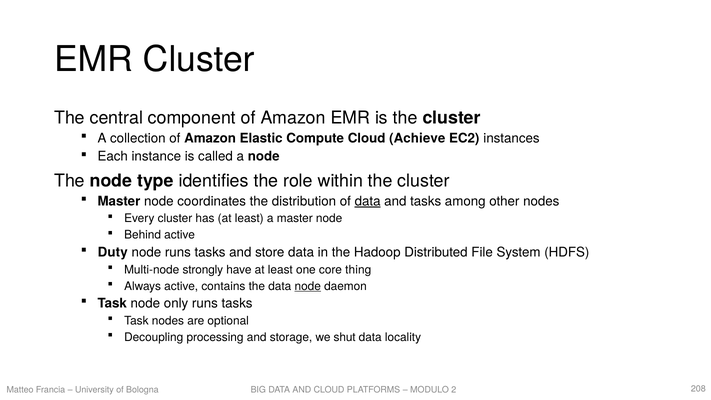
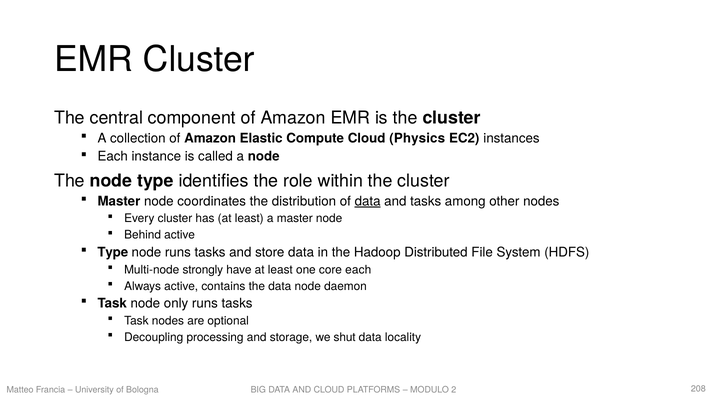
Achieve: Achieve -> Physics
Duty at (113, 252): Duty -> Type
core thing: thing -> each
node at (308, 286) underline: present -> none
